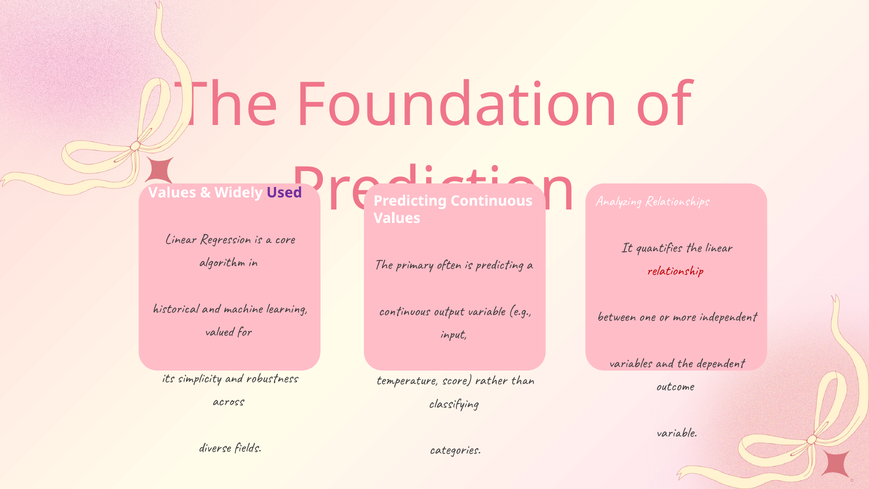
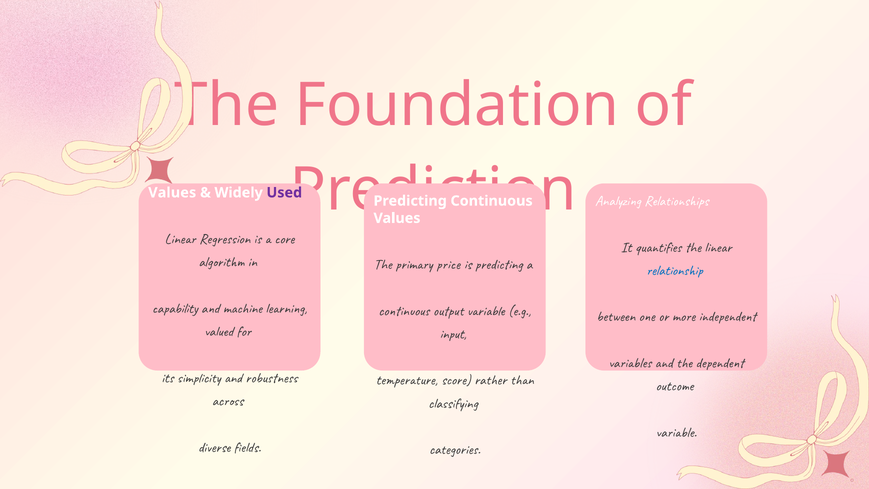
often: often -> price
relationship colour: red -> blue
historical: historical -> capability
